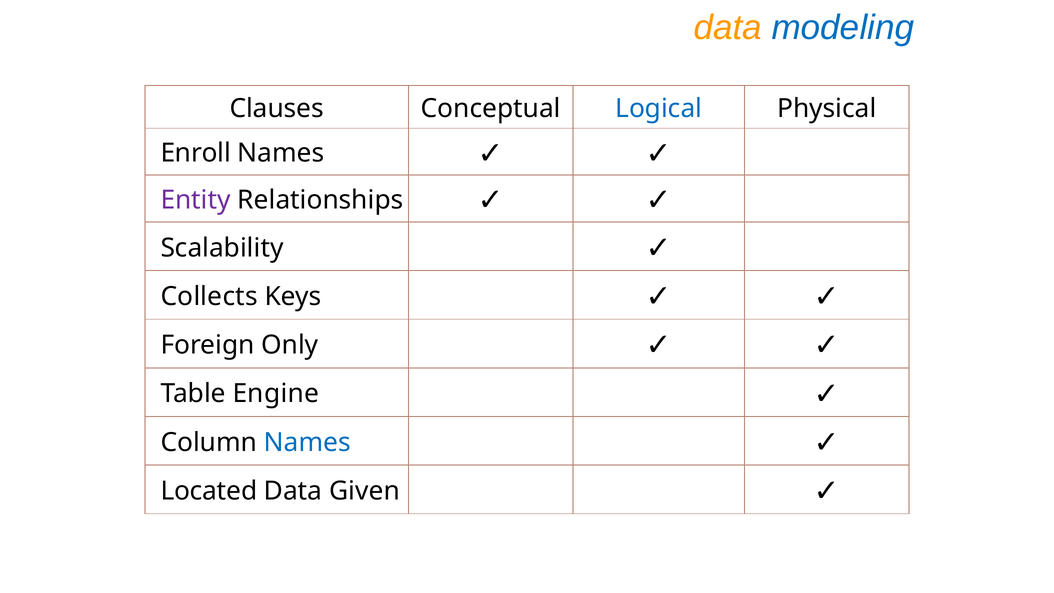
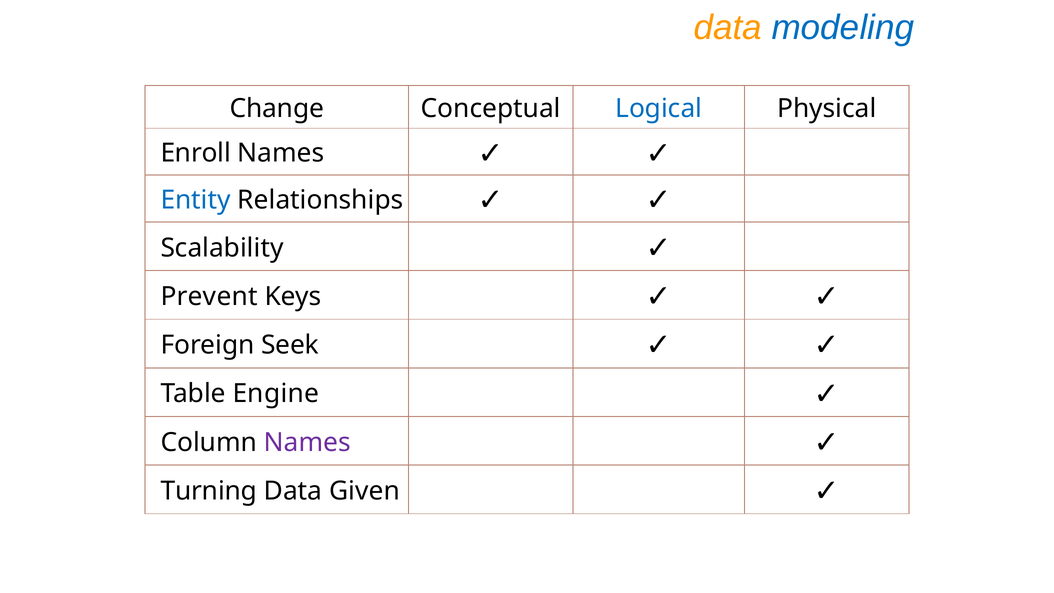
Clauses: Clauses -> Change
Entity colour: purple -> blue
Collects: Collects -> Prevent
Only: Only -> Seek
Names at (307, 442) colour: blue -> purple
Located: Located -> Turning
